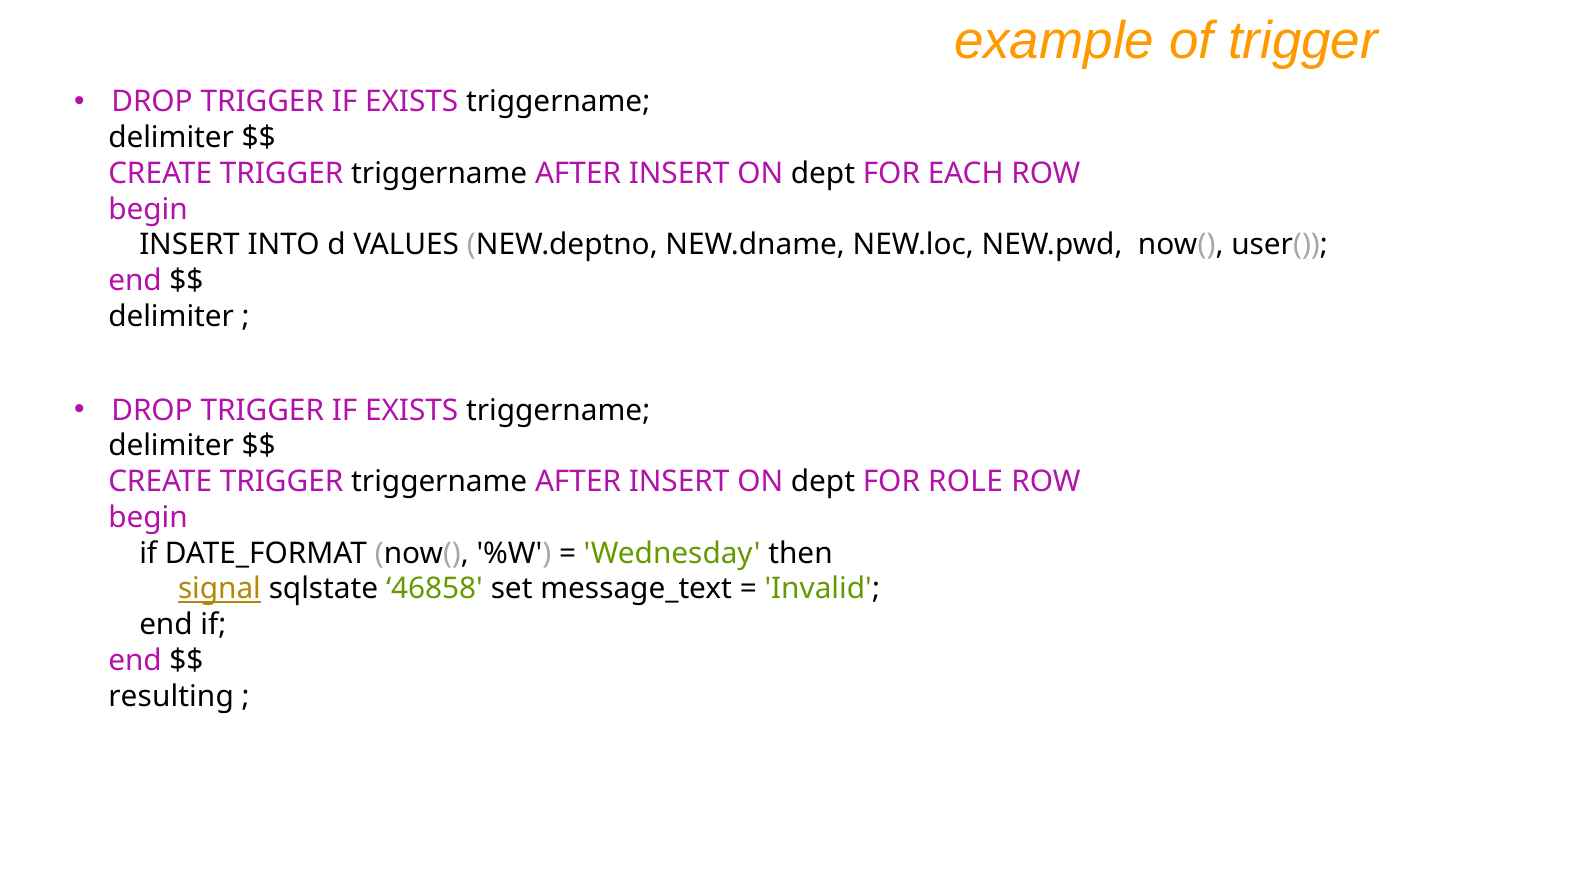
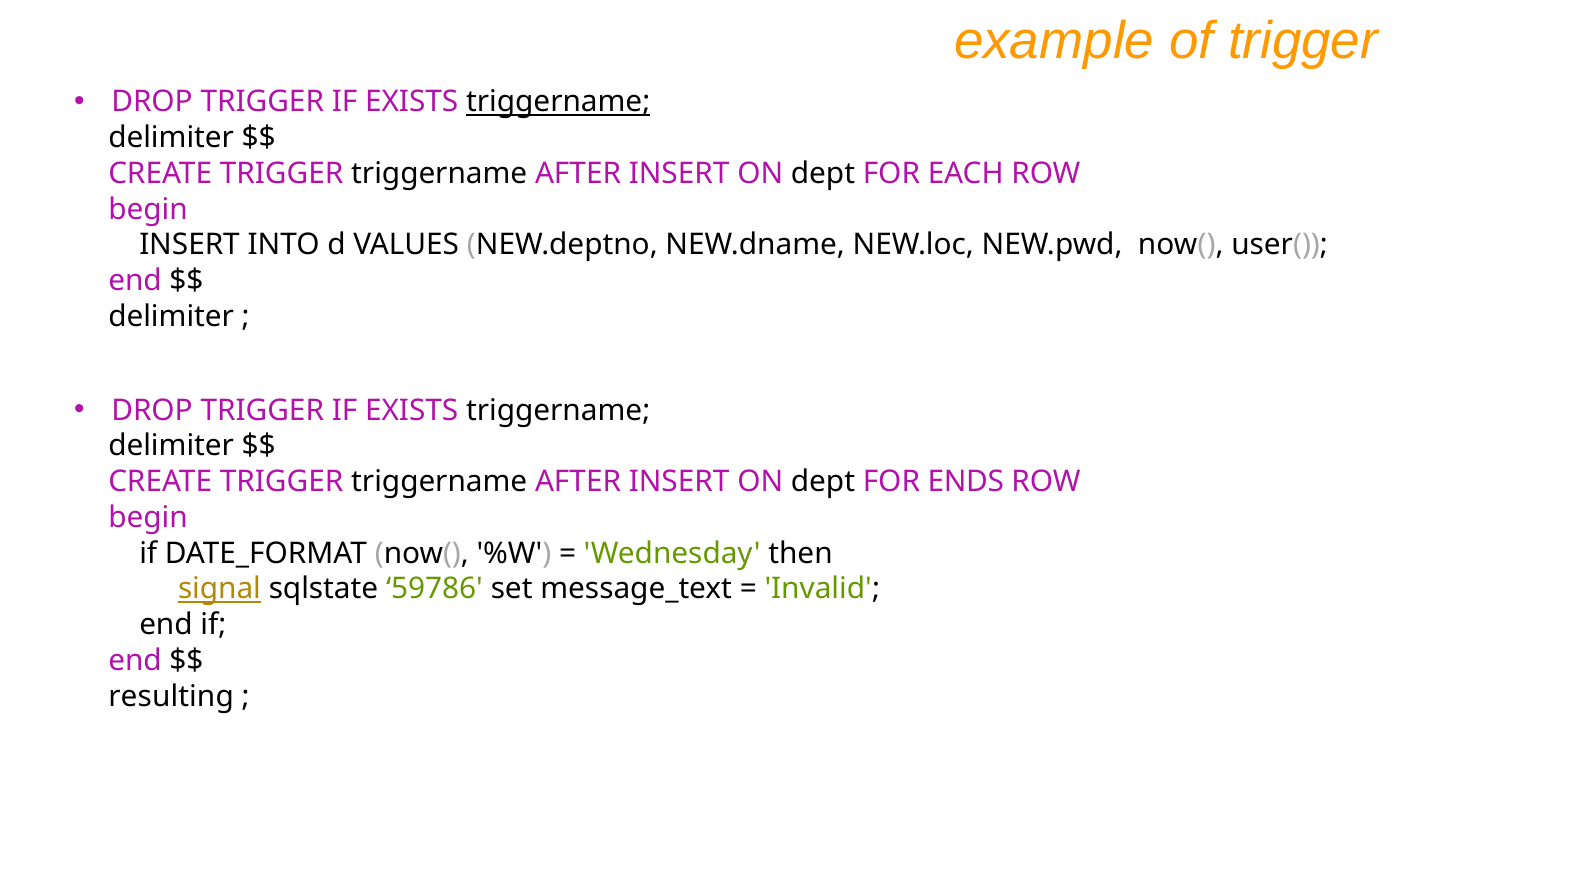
triggername at (558, 102) underline: none -> present
ROLE: ROLE -> ENDS
46858: 46858 -> 59786
